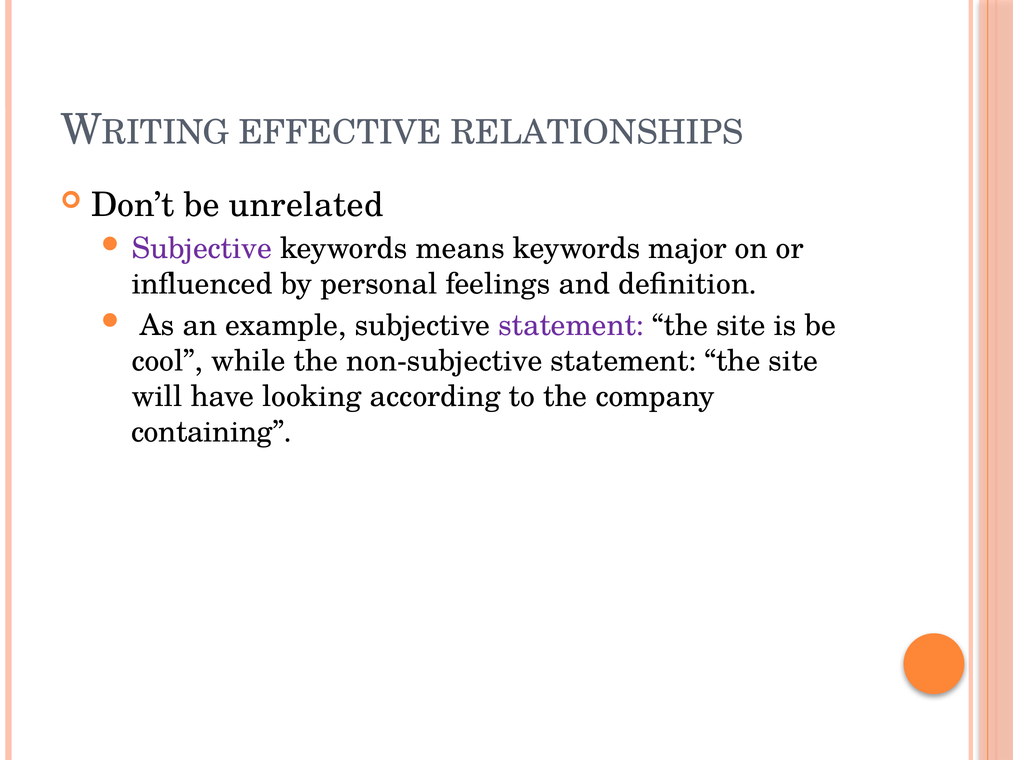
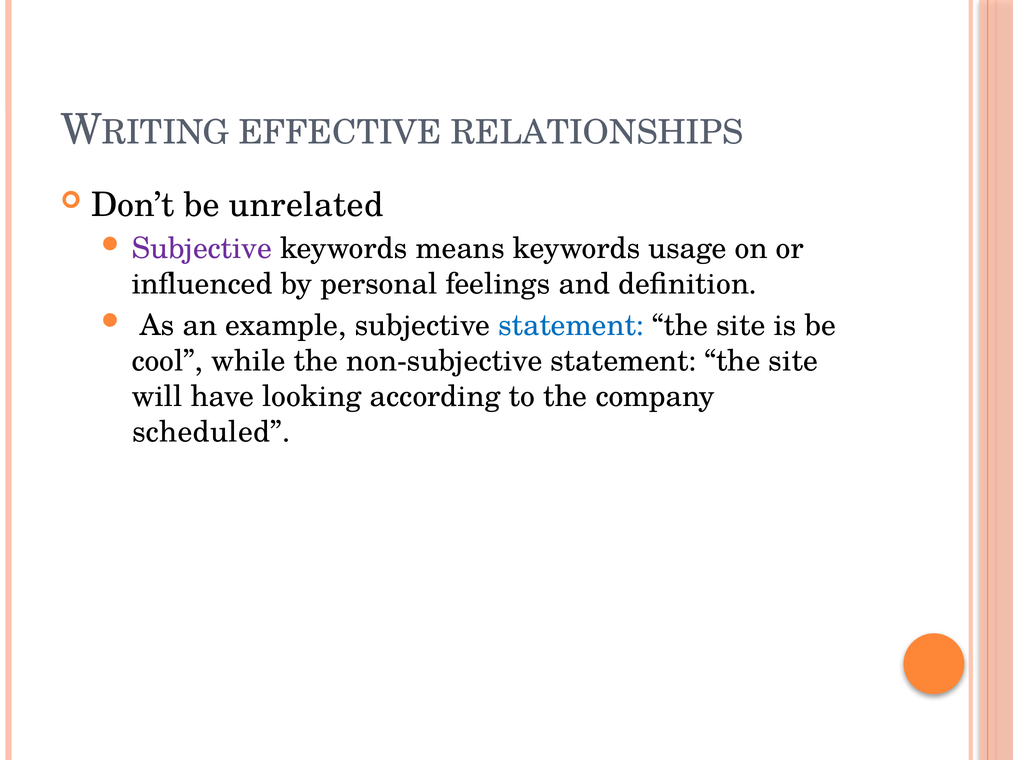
major: major -> usage
statement at (571, 325) colour: purple -> blue
containing: containing -> scheduled
